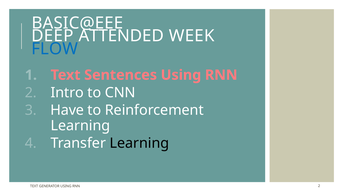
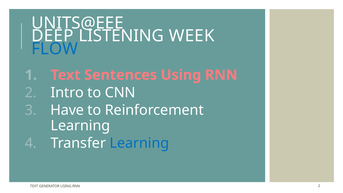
BASIC@EEE: BASIC@EEE -> UNITS@EEE
ATTENDED: ATTENDED -> LISTENING
Learning at (139, 143) colour: black -> blue
